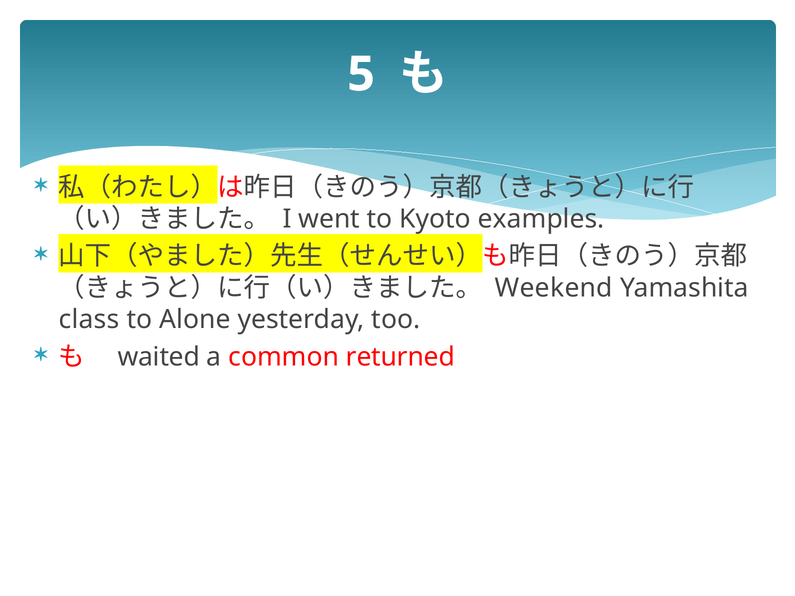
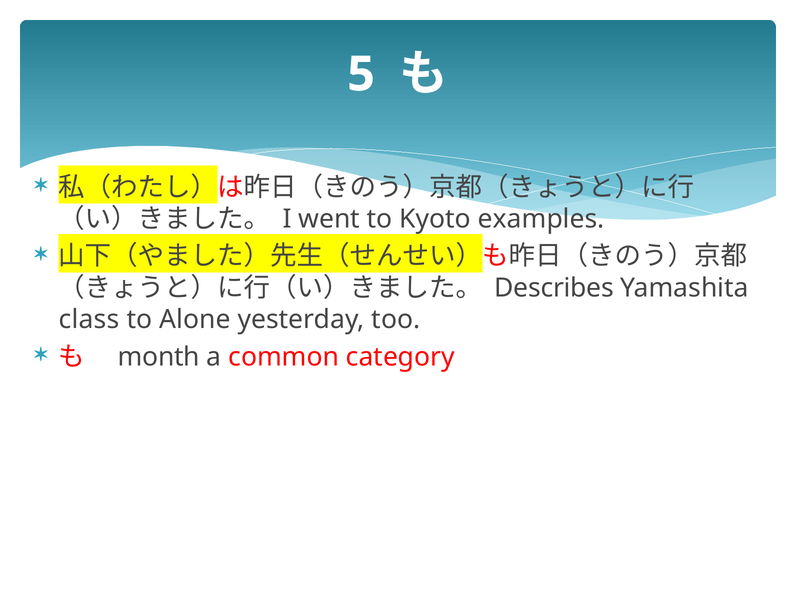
Weekend: Weekend -> Describes
waited: waited -> month
returned: returned -> category
